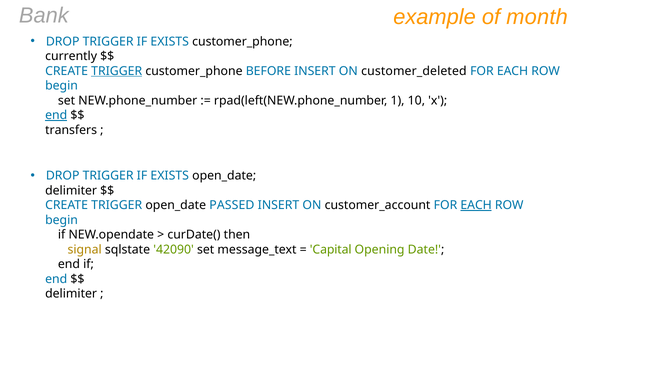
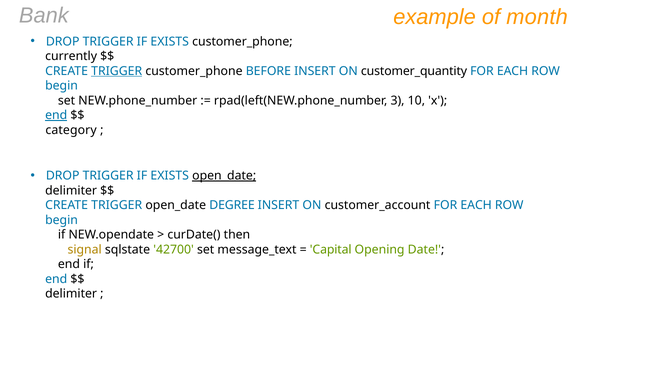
customer_deleted: customer_deleted -> customer_quantity
1: 1 -> 3
transfers: transfers -> category
open_date at (224, 176) underline: none -> present
PASSED: PASSED -> DEGREE
EACH at (476, 205) underline: present -> none
42090: 42090 -> 42700
